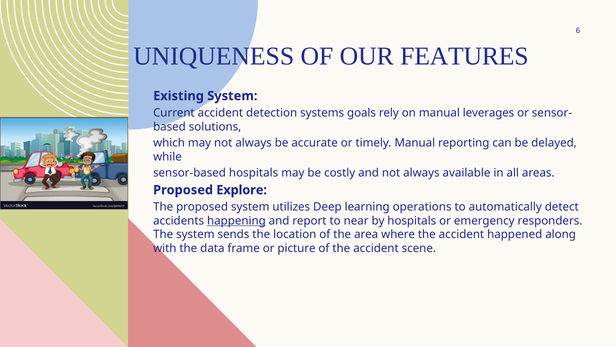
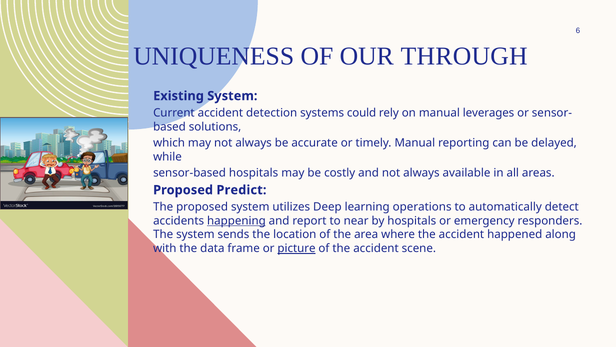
FEATURES: FEATURES -> THROUGH
goals: goals -> could
Explore: Explore -> Predict
picture underline: none -> present
